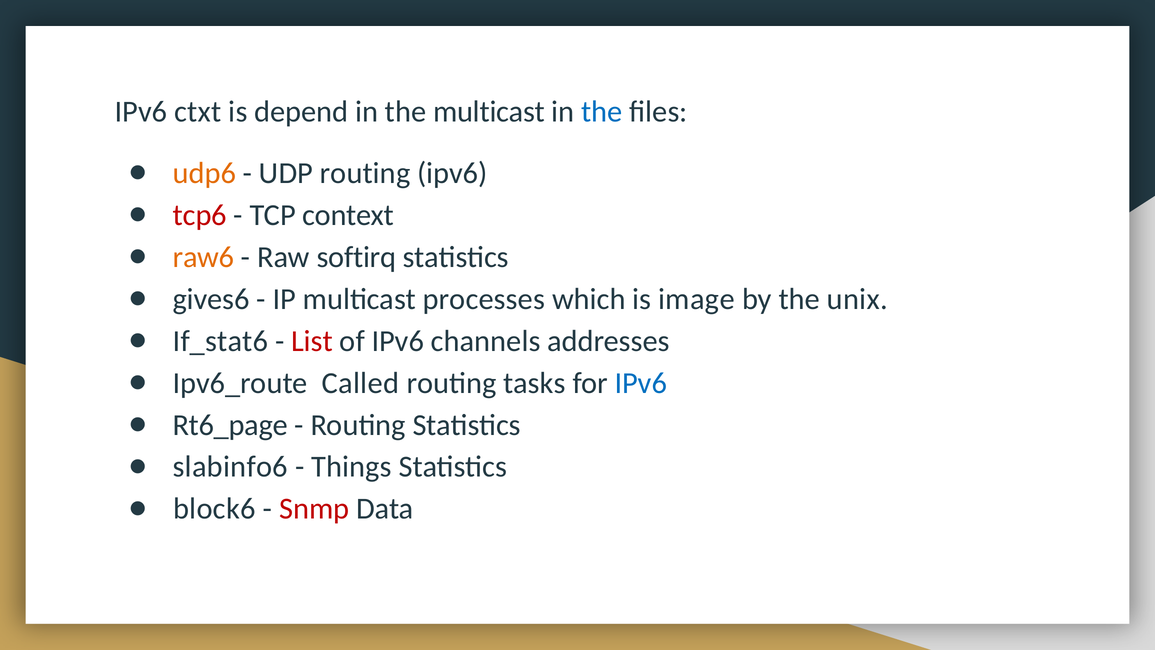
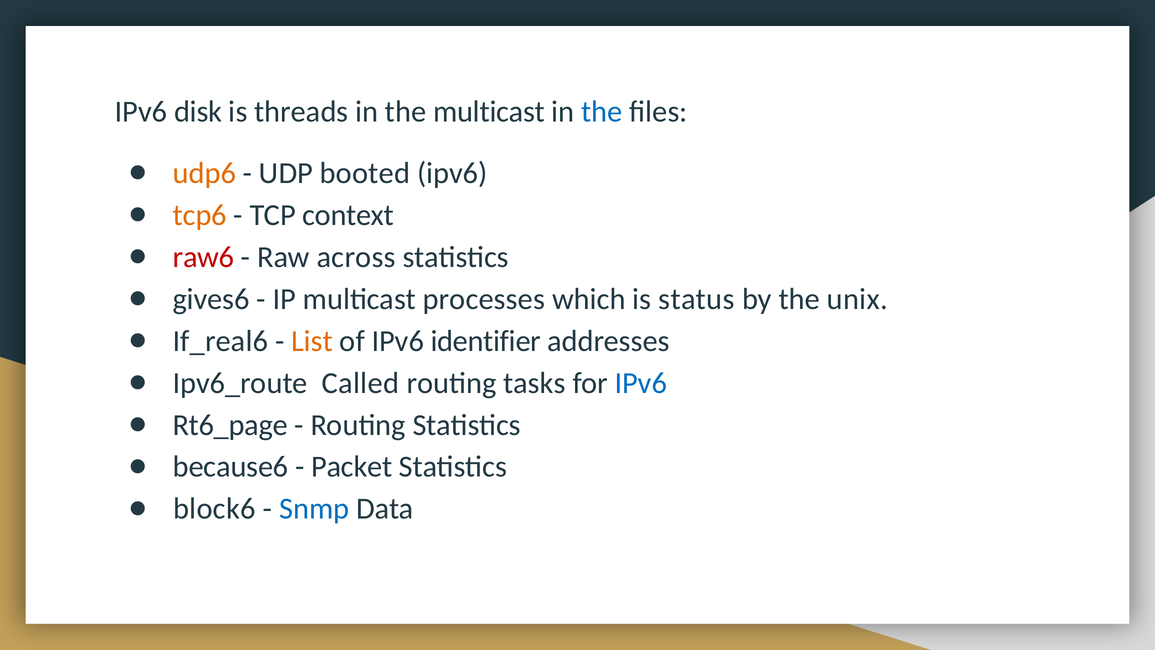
ctxt: ctxt -> disk
depend: depend -> threads
UDP routing: routing -> booted
tcp6 colour: red -> orange
raw6 colour: orange -> red
softirq: softirq -> across
image: image -> status
If_stat6: If_stat6 -> If_real6
List colour: red -> orange
channels: channels -> identifier
slabinfo6: slabinfo6 -> because6
Things: Things -> Packet
Snmp colour: red -> blue
